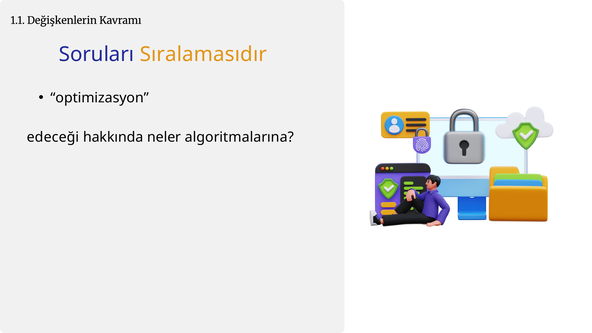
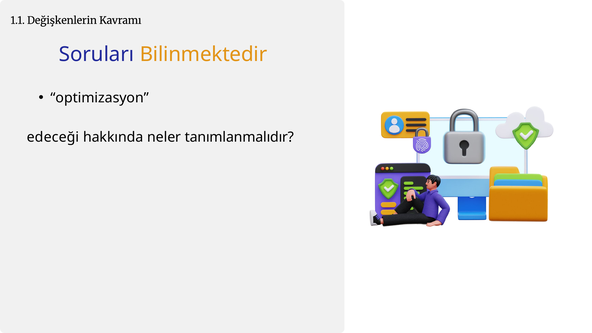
Sıralamasıdır: Sıralamasıdır -> Bilinmektedir
algoritmalarına: algoritmalarına -> tanımlanmalıdır
